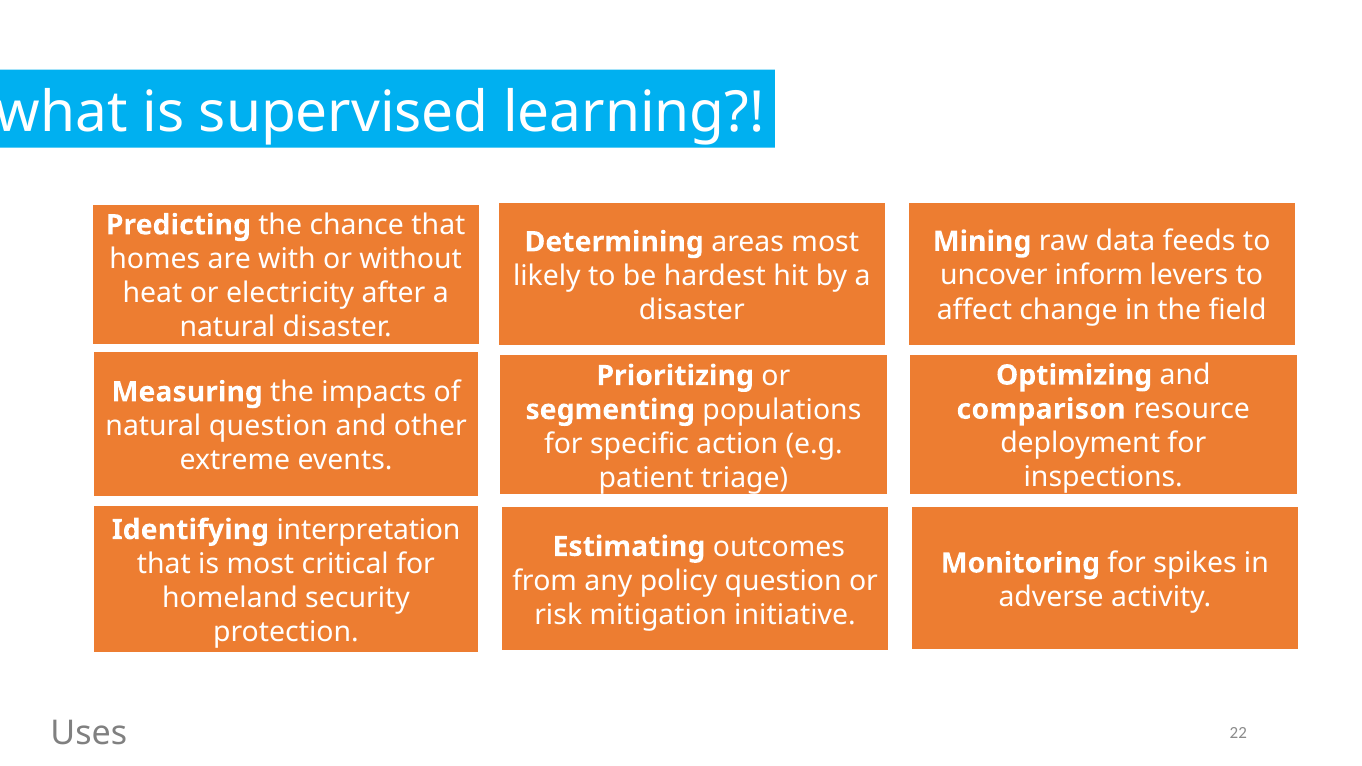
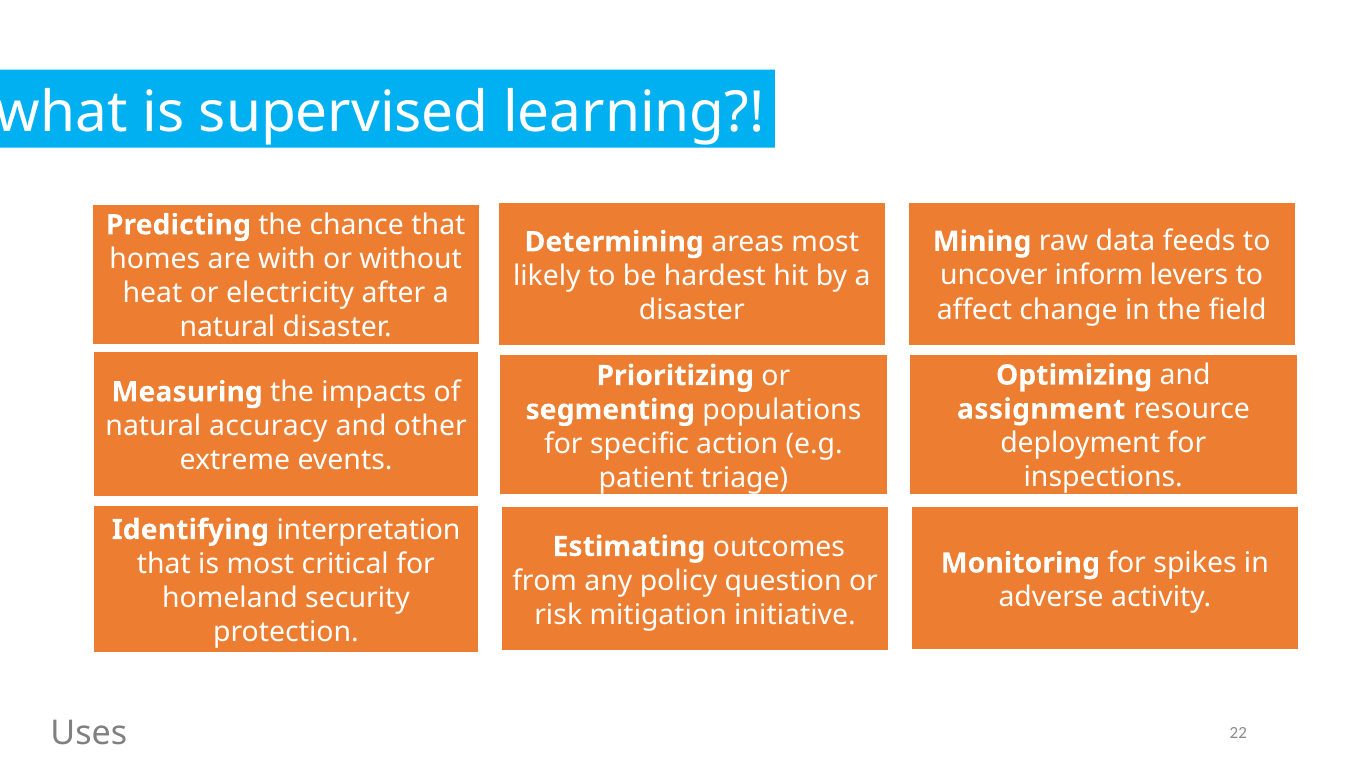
comparison: comparison -> assignment
natural question: question -> accuracy
